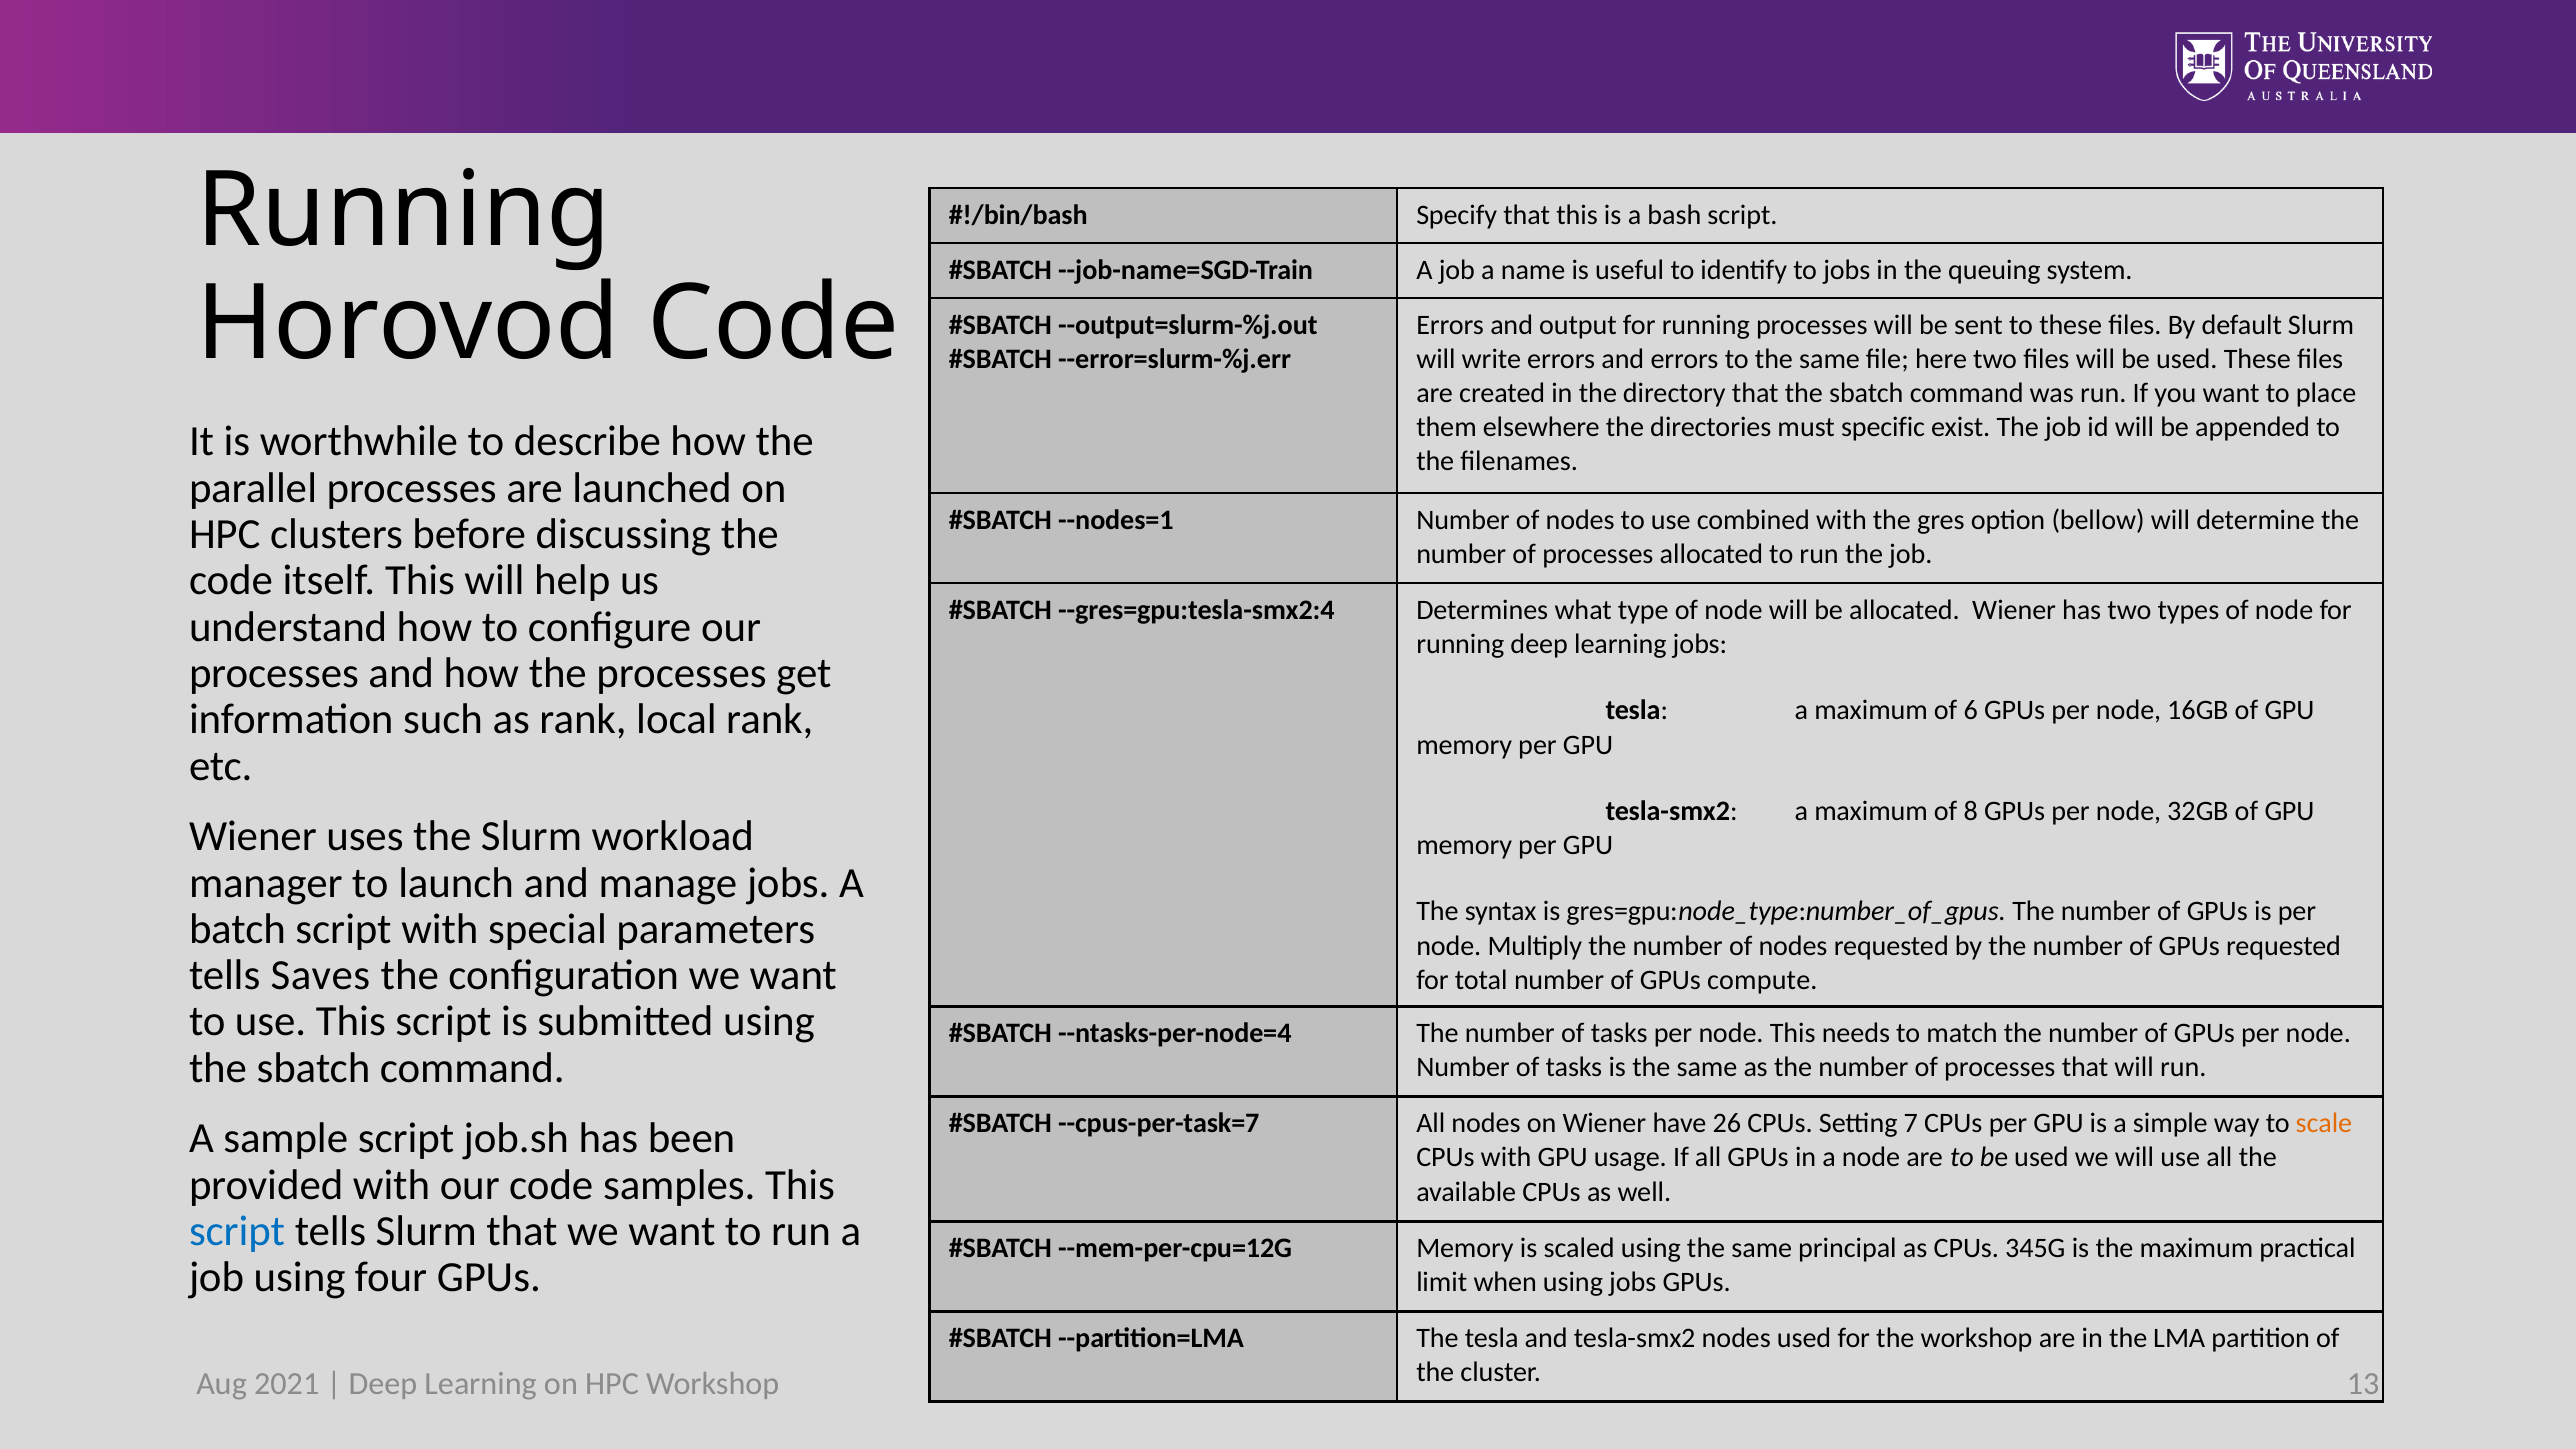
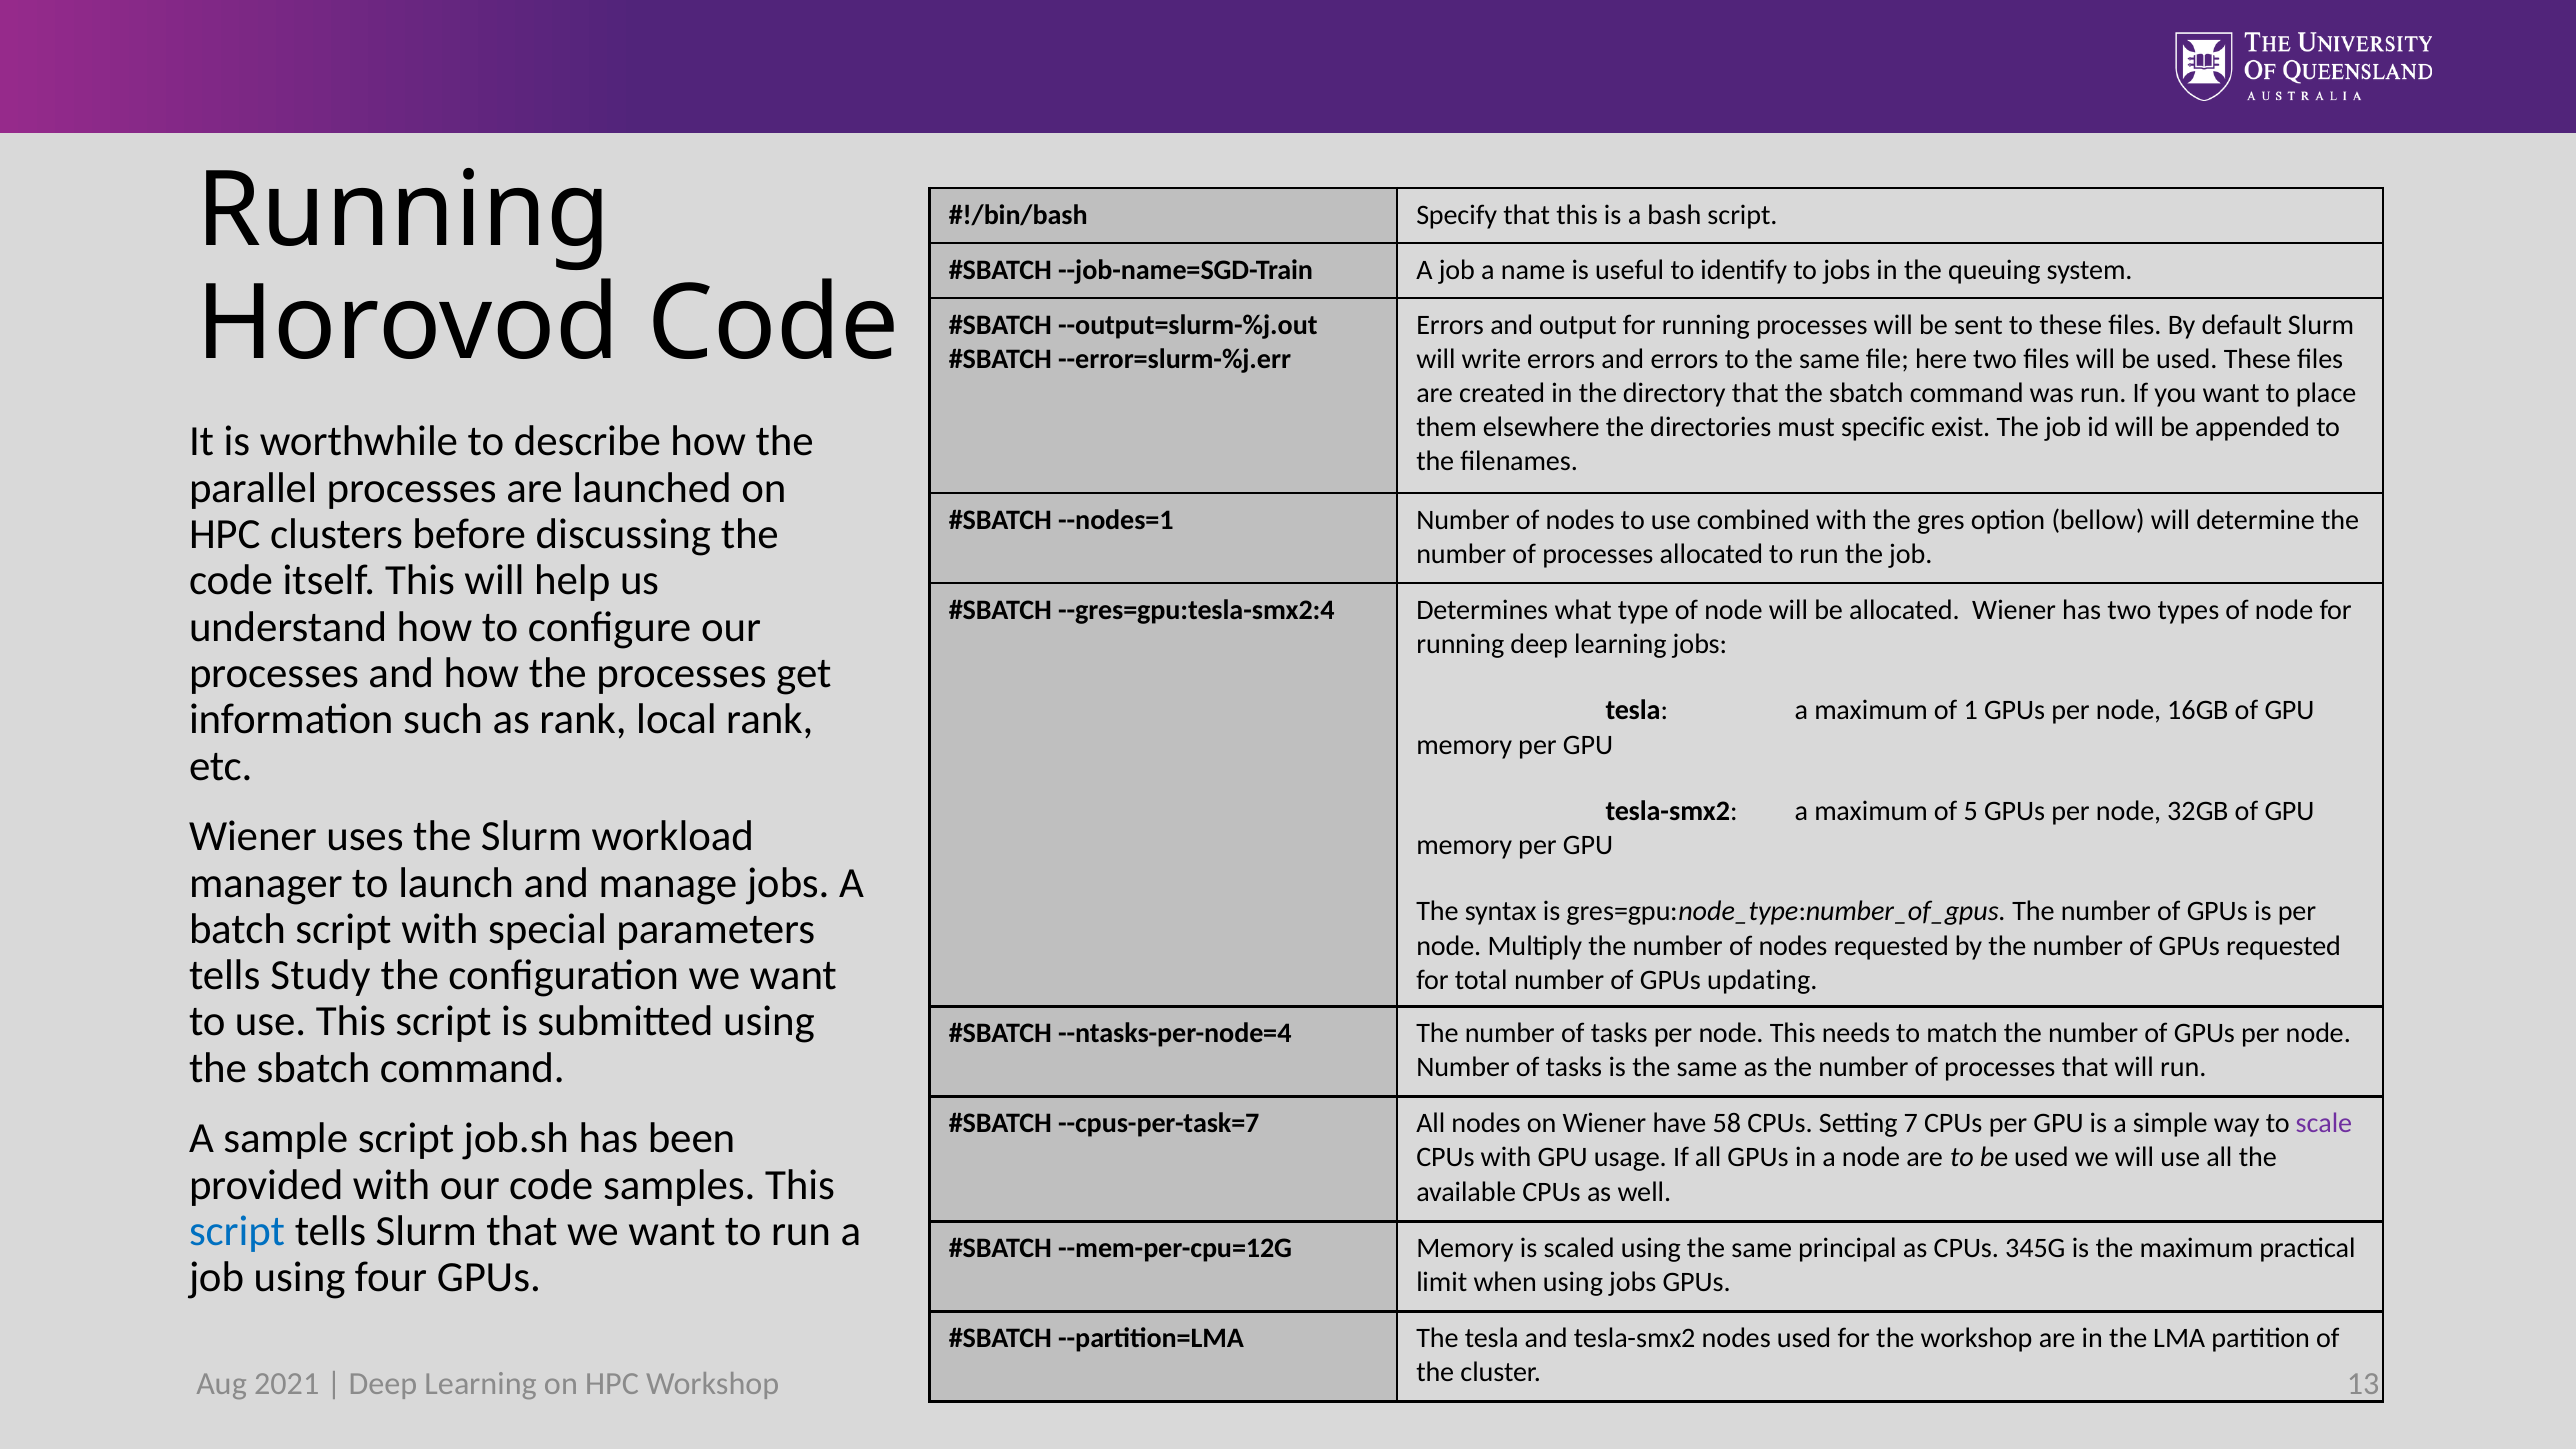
6: 6 -> 1
8: 8 -> 5
Saves: Saves -> Study
compute: compute -> updating
26: 26 -> 58
scale colour: orange -> purple
